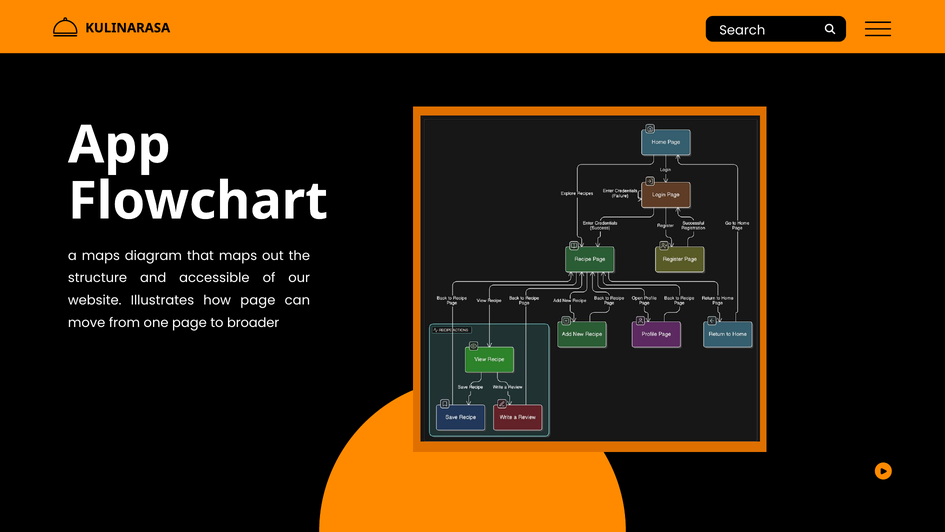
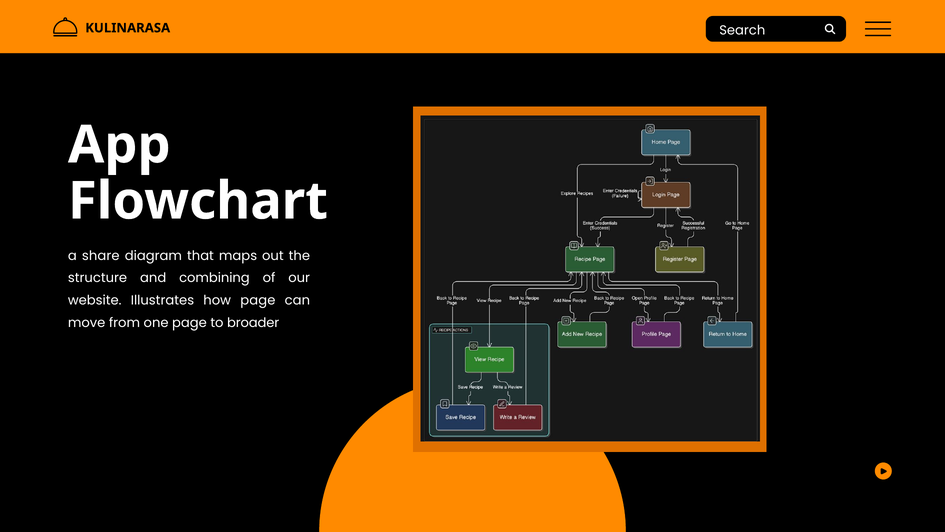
a maps: maps -> share
accessible: accessible -> combining
